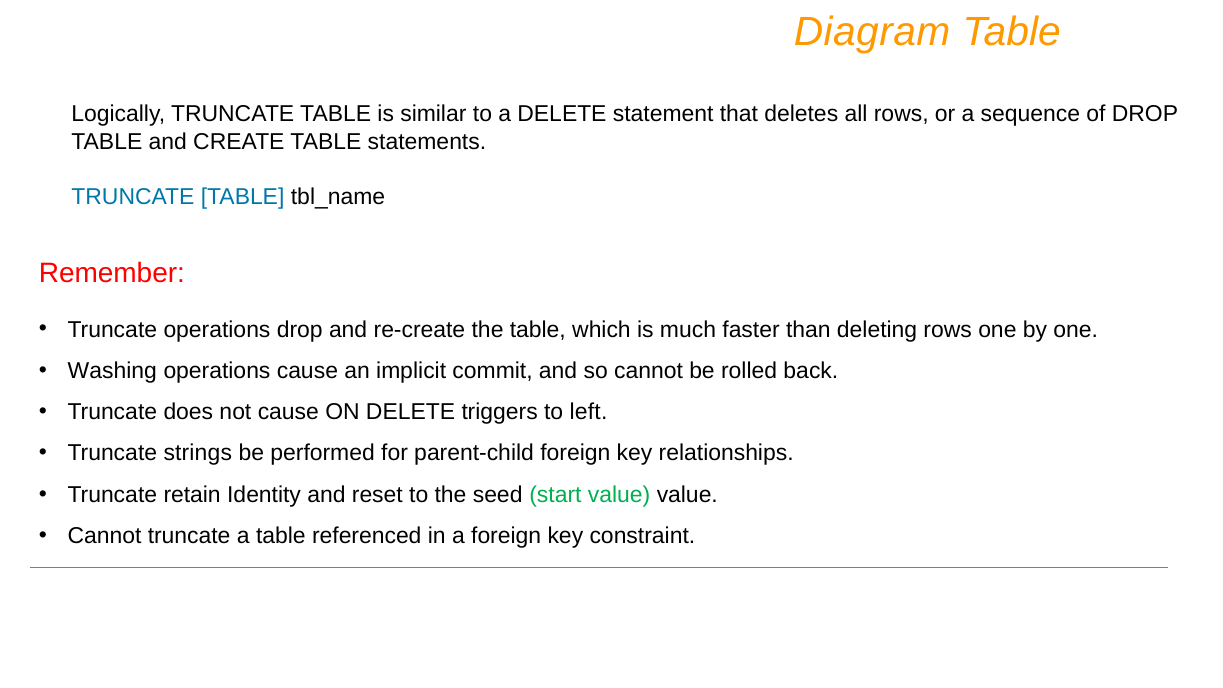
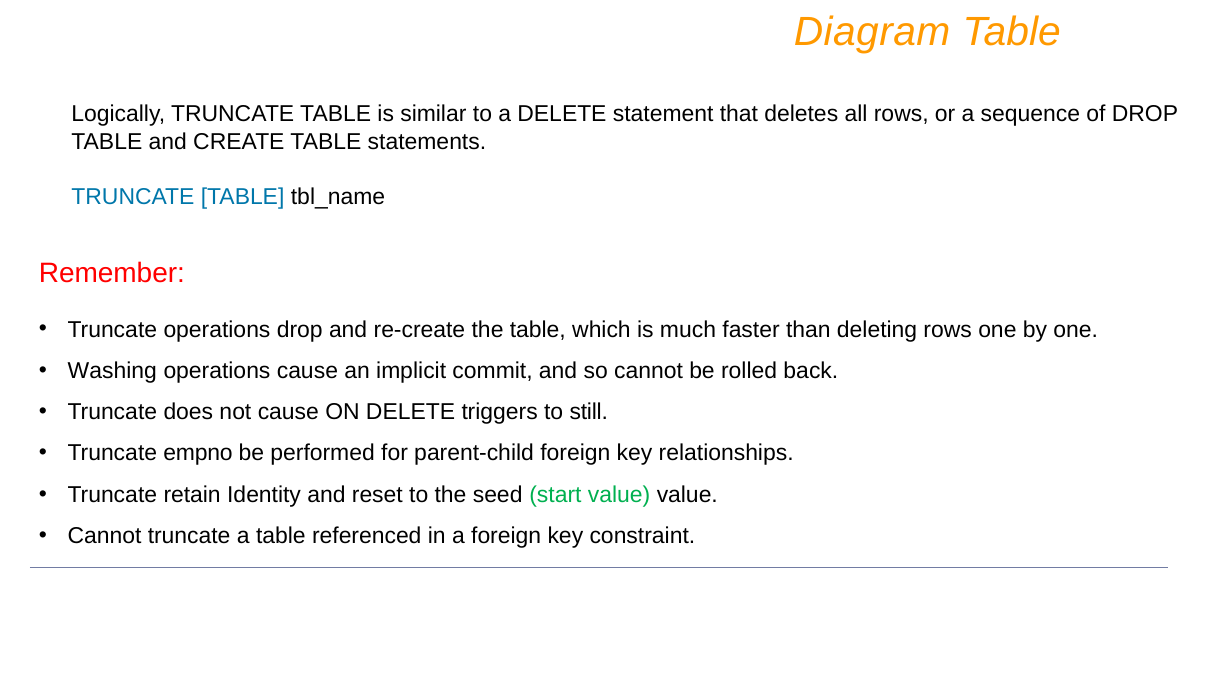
left: left -> still
strings: strings -> empno
